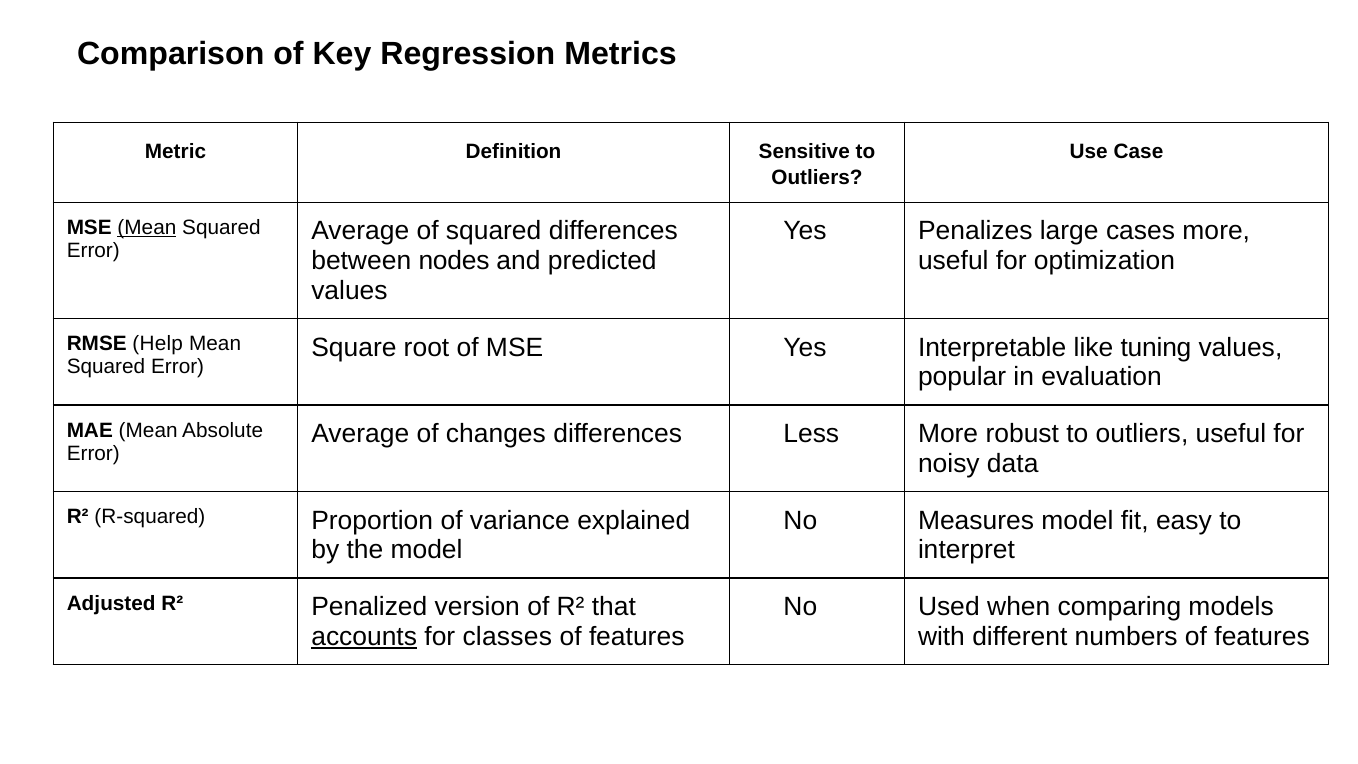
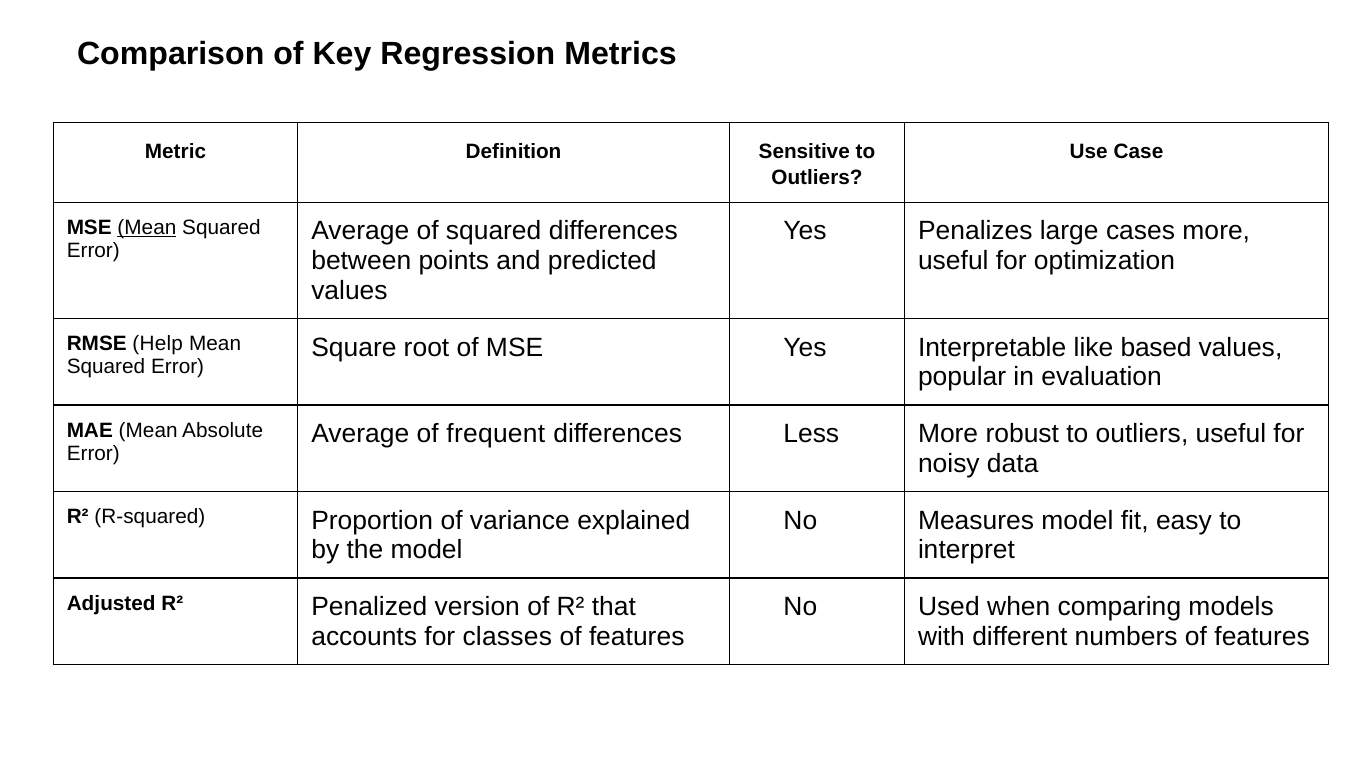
nodes: nodes -> points
tuning: tuning -> based
changes: changes -> frequent
accounts underline: present -> none
